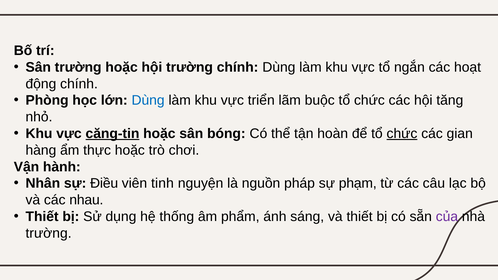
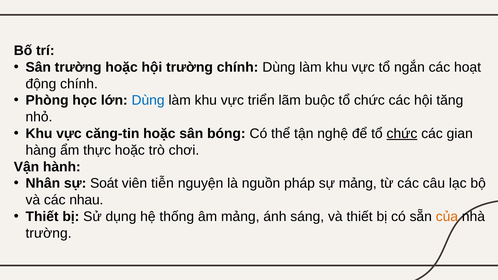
căng-tin underline: present -> none
hoàn: hoàn -> nghệ
Điều: Điều -> Soát
tinh: tinh -> tiễn
sự phạm: phạm -> mảng
âm phẩm: phẩm -> mảng
của colour: purple -> orange
